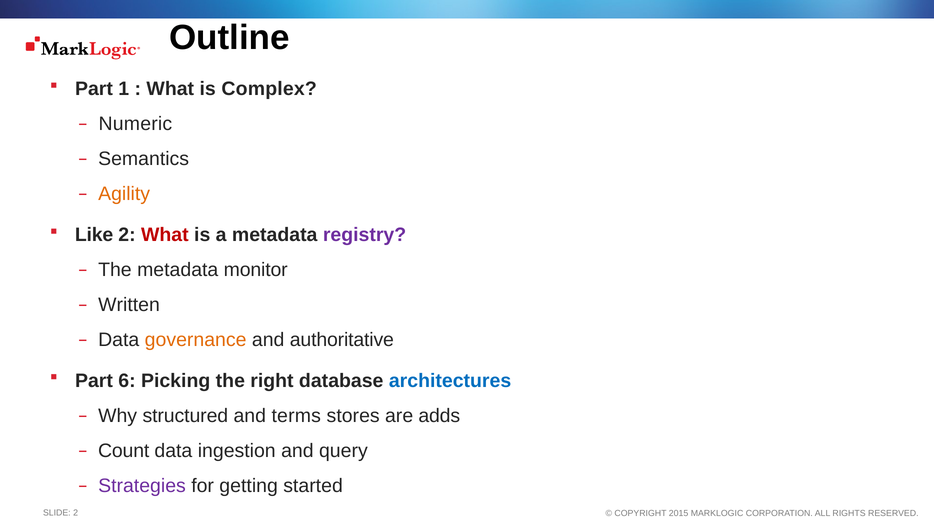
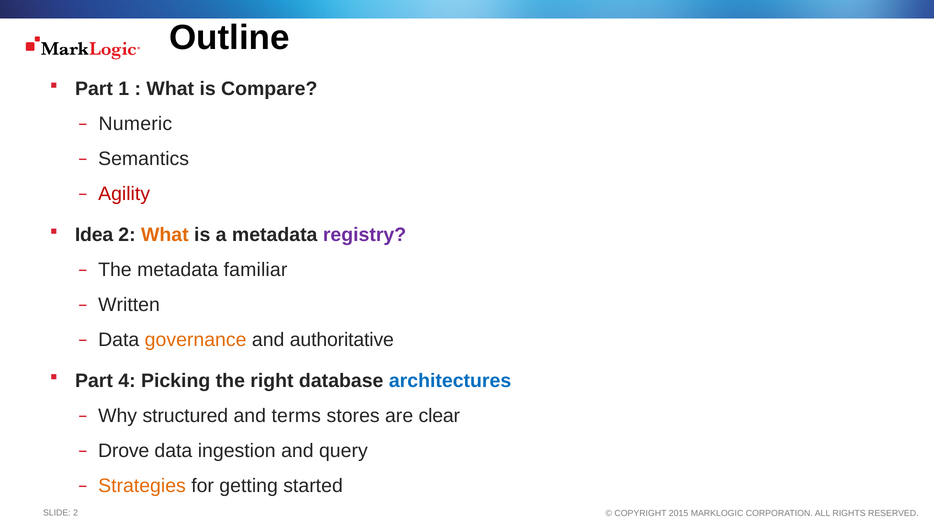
Complex: Complex -> Compare
Agility colour: orange -> red
Like: Like -> Idea
What at (165, 235) colour: red -> orange
monitor: monitor -> familiar
6: 6 -> 4
adds: adds -> clear
Count: Count -> Drove
Strategies colour: purple -> orange
